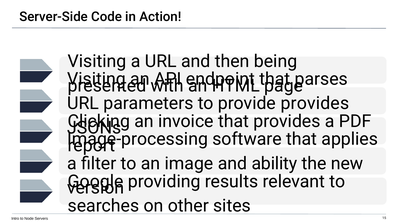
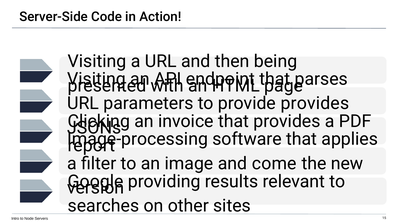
ability: ability -> come
